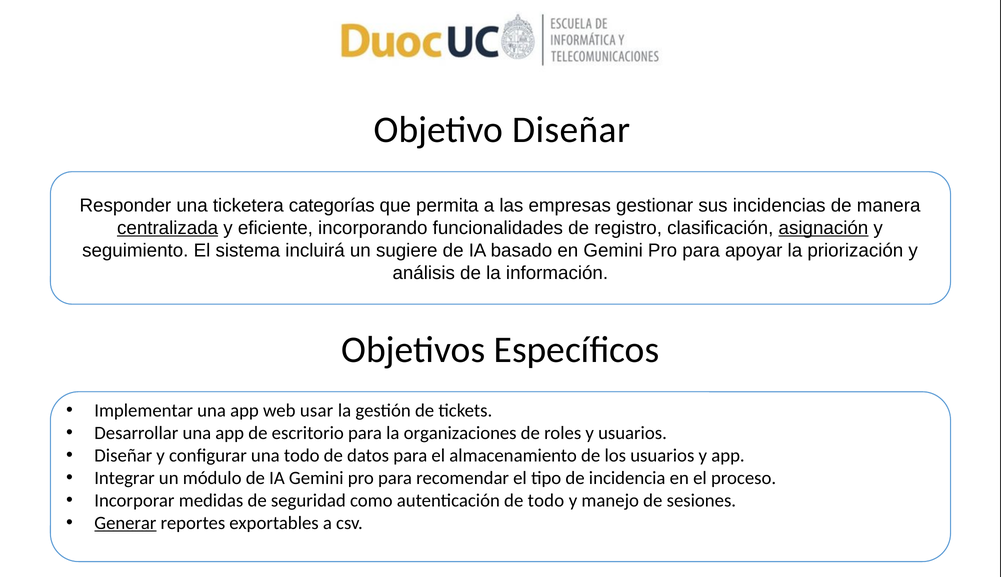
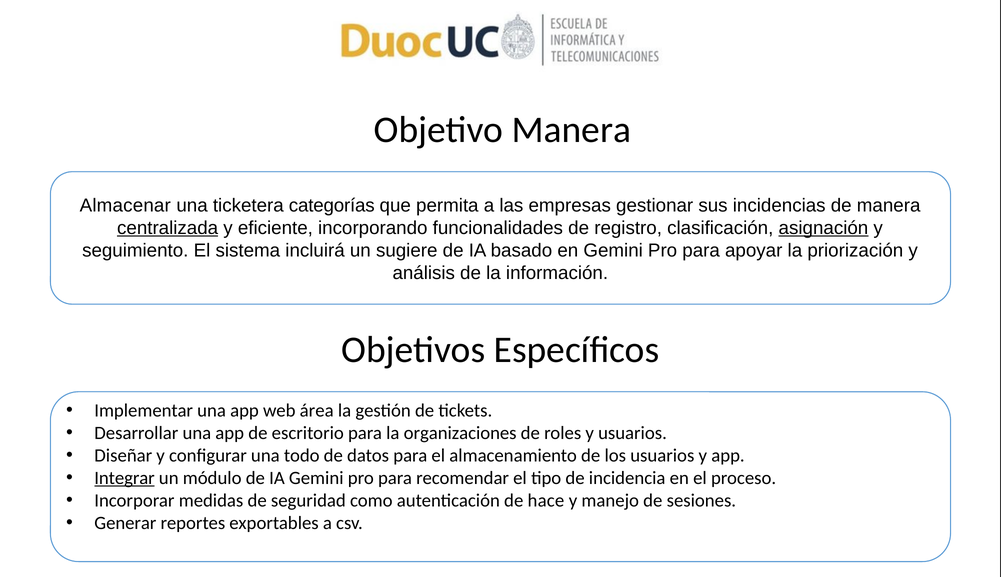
Objetivo Diseñar: Diseñar -> Manera
Responder: Responder -> Almacenar
usar: usar -> área
Integrar underline: none -> present
de todo: todo -> hace
Generar underline: present -> none
